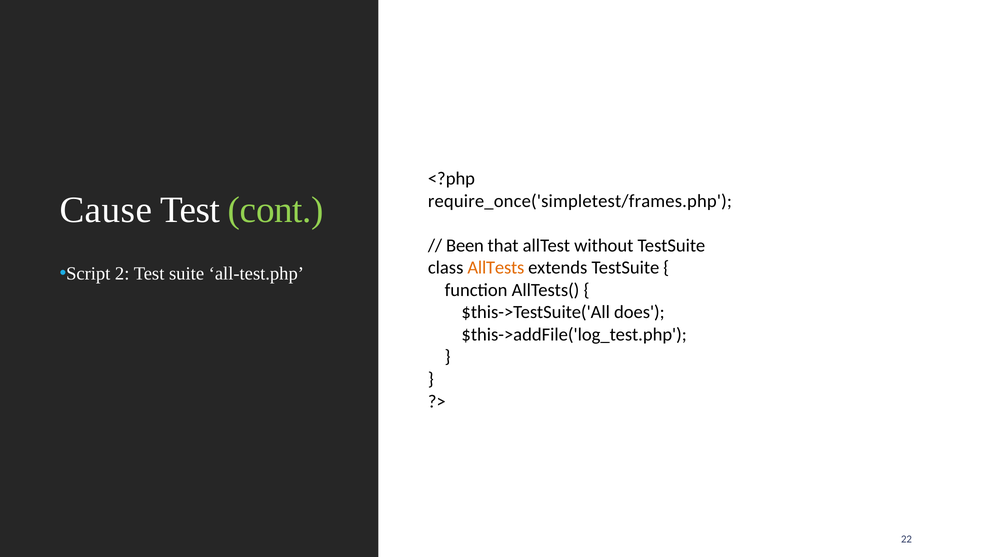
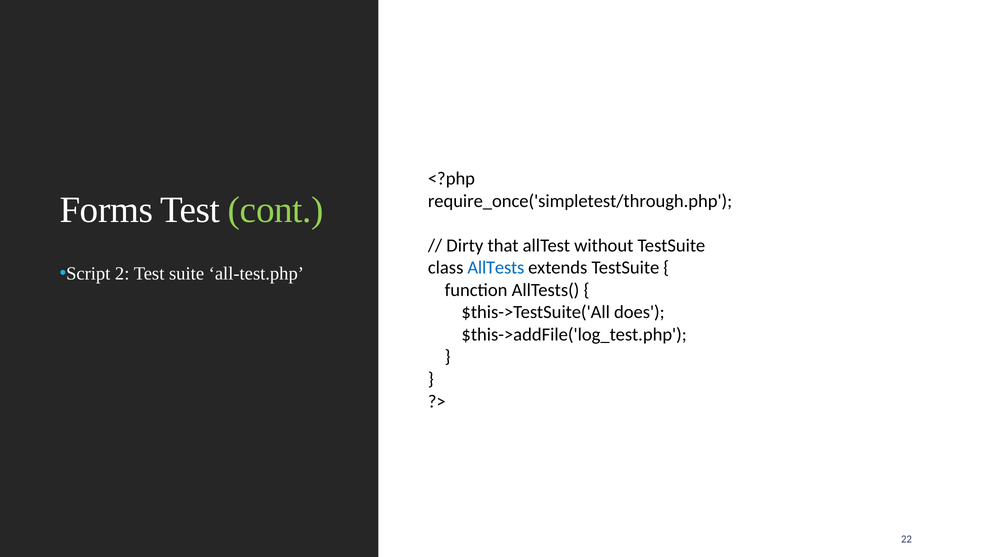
Cause: Cause -> Forms
require_once('simpletest/frames.php: require_once('simpletest/frames.php -> require_once('simpletest/through.php
Been: Been -> Dirty
AllTests colour: orange -> blue
